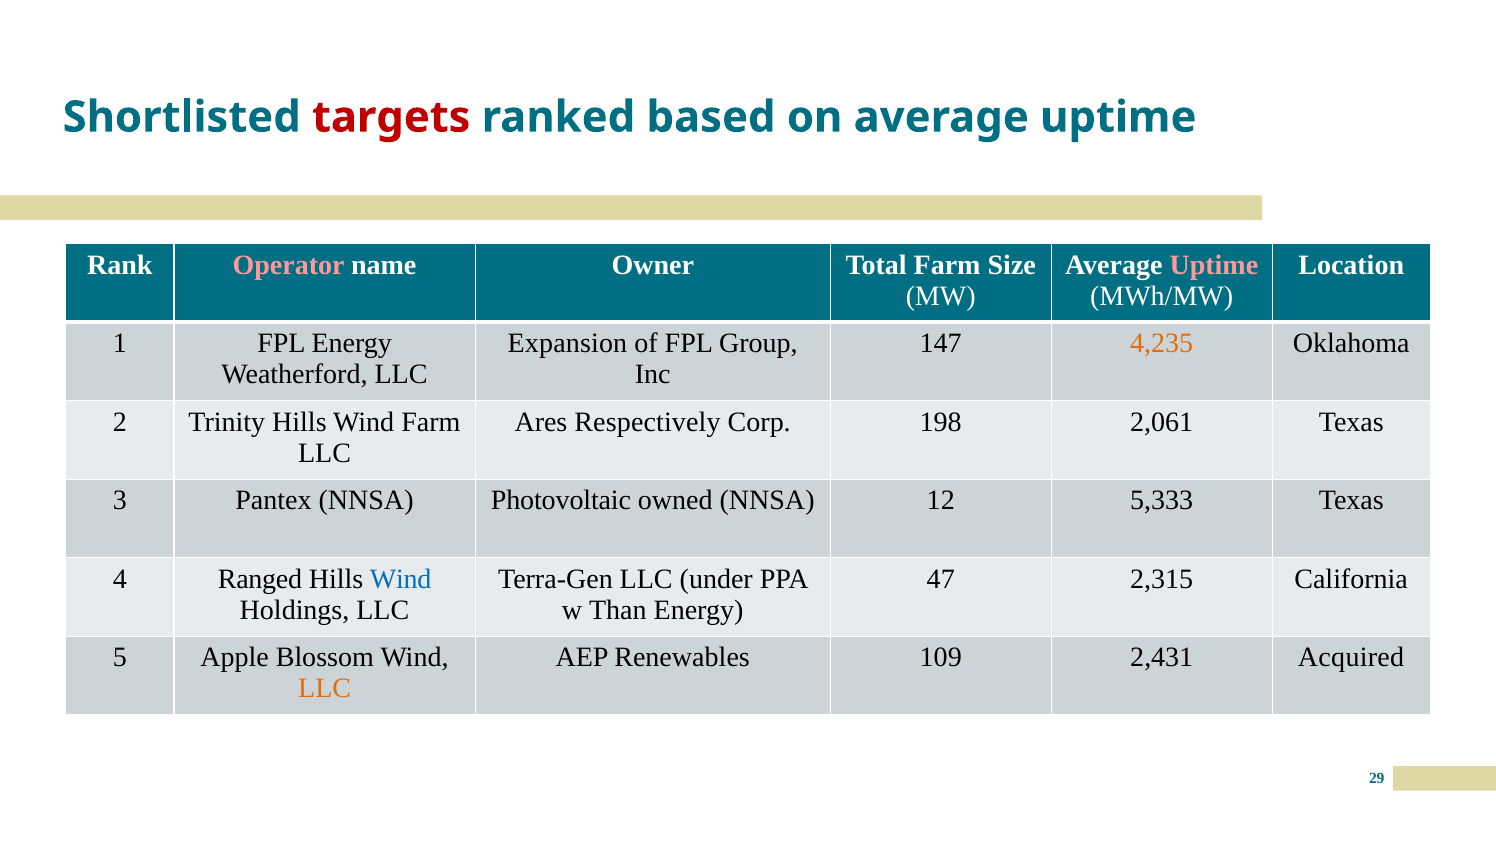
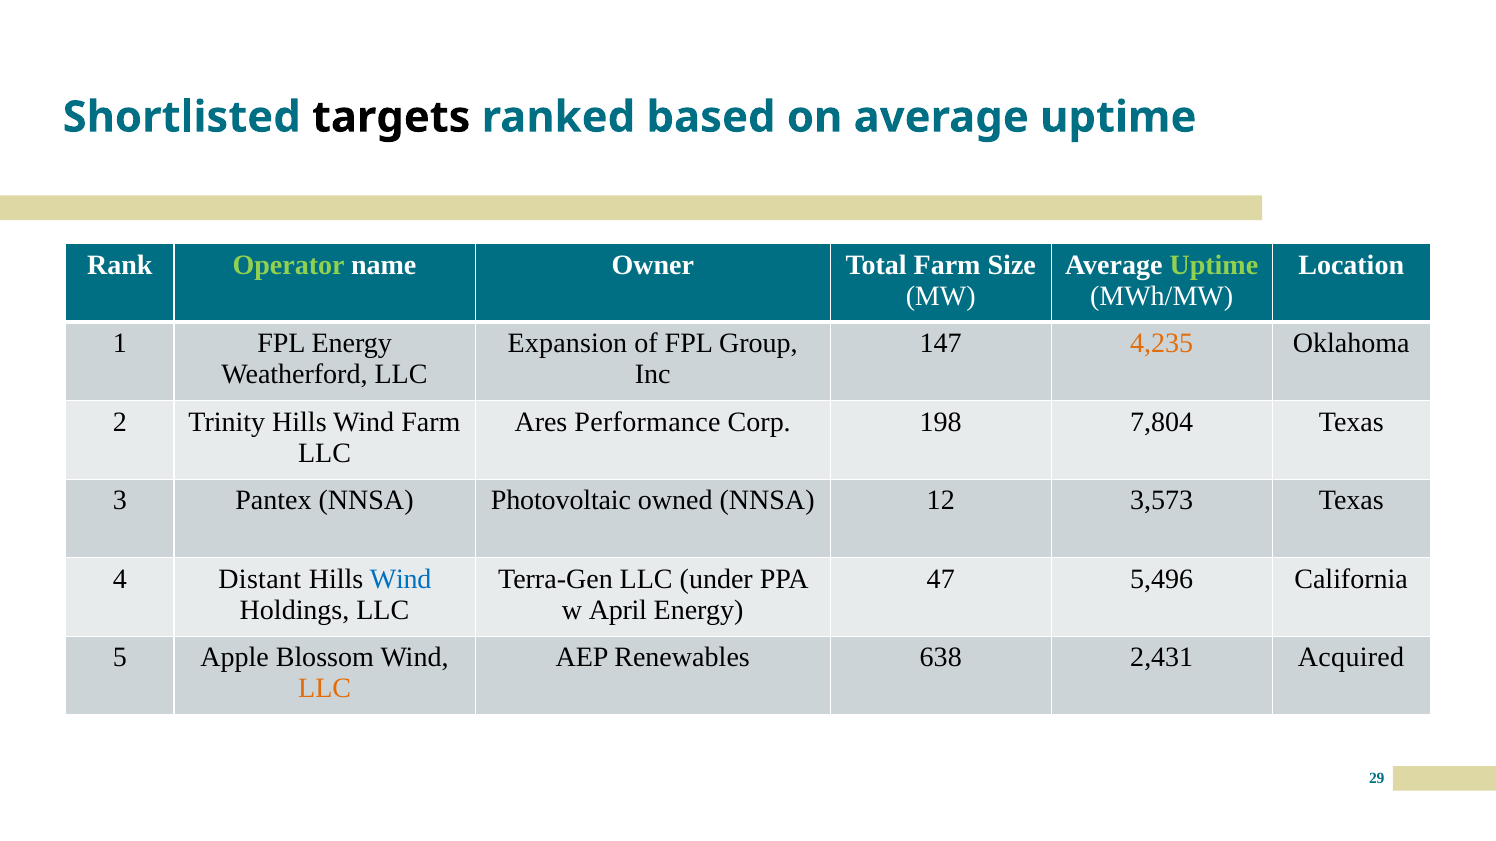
targets colour: red -> black
Operator colour: pink -> light green
Uptime at (1214, 265) colour: pink -> light green
Respectively: Respectively -> Performance
2,061: 2,061 -> 7,804
5,333: 5,333 -> 3,573
Ranged: Ranged -> Distant
2,315: 2,315 -> 5,496
Than: Than -> April
109: 109 -> 638
